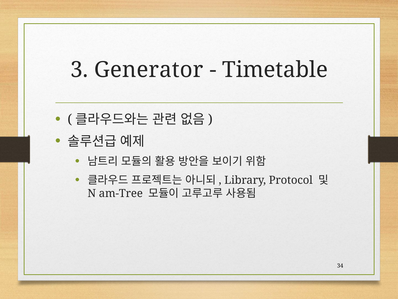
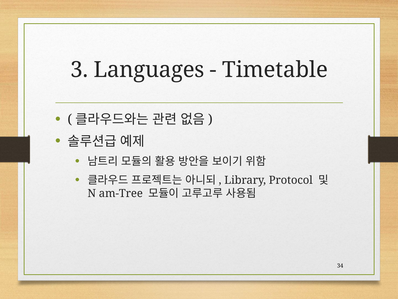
Generator: Generator -> Languages
